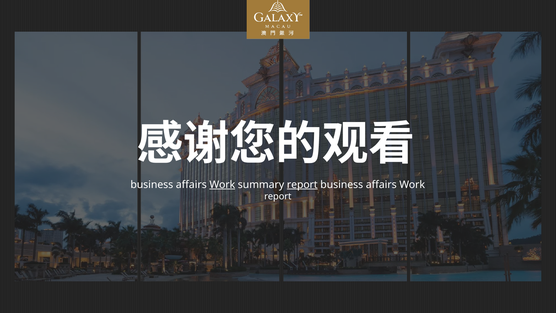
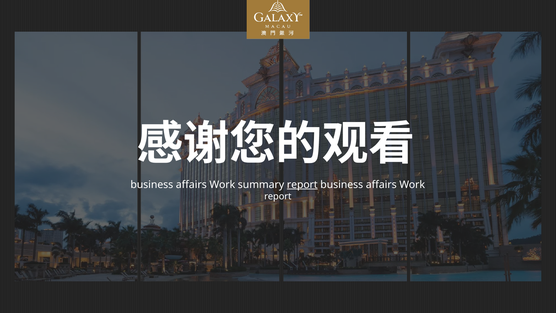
Work at (222, 184) underline: present -> none
